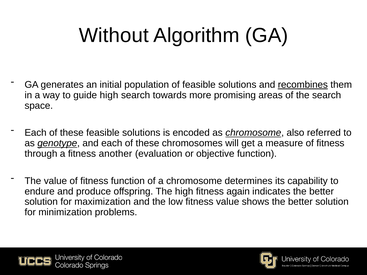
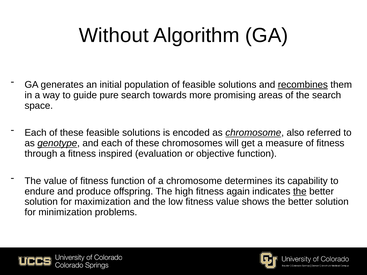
guide high: high -> pure
another: another -> inspired
the at (300, 192) underline: none -> present
